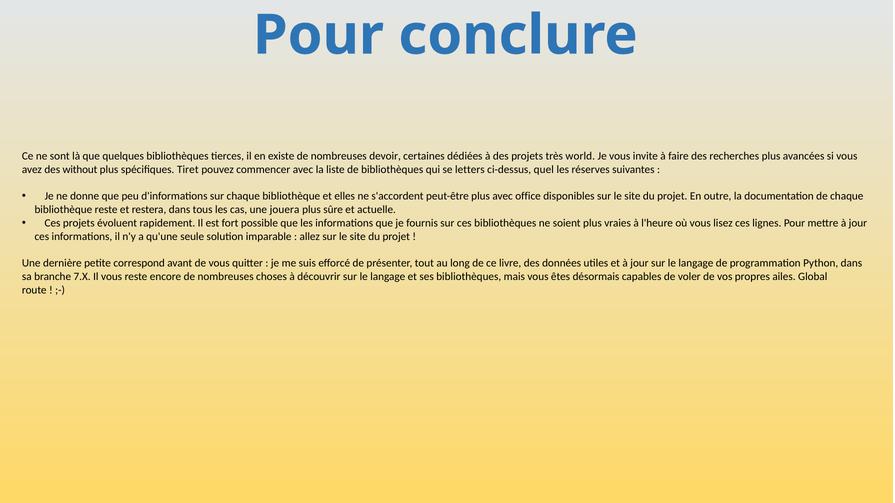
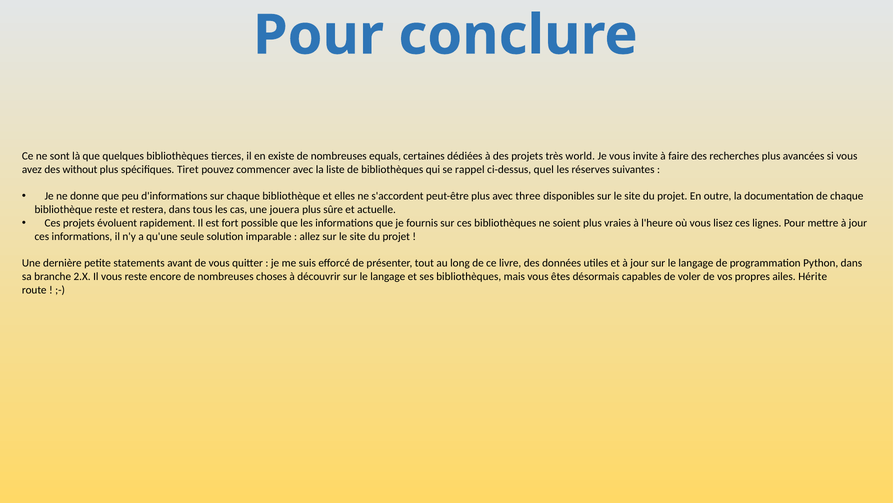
devoir: devoir -> equals
letters: letters -> rappel
office: office -> three
correspond: correspond -> statements
7.X: 7.X -> 2.X
Global: Global -> Hérite
